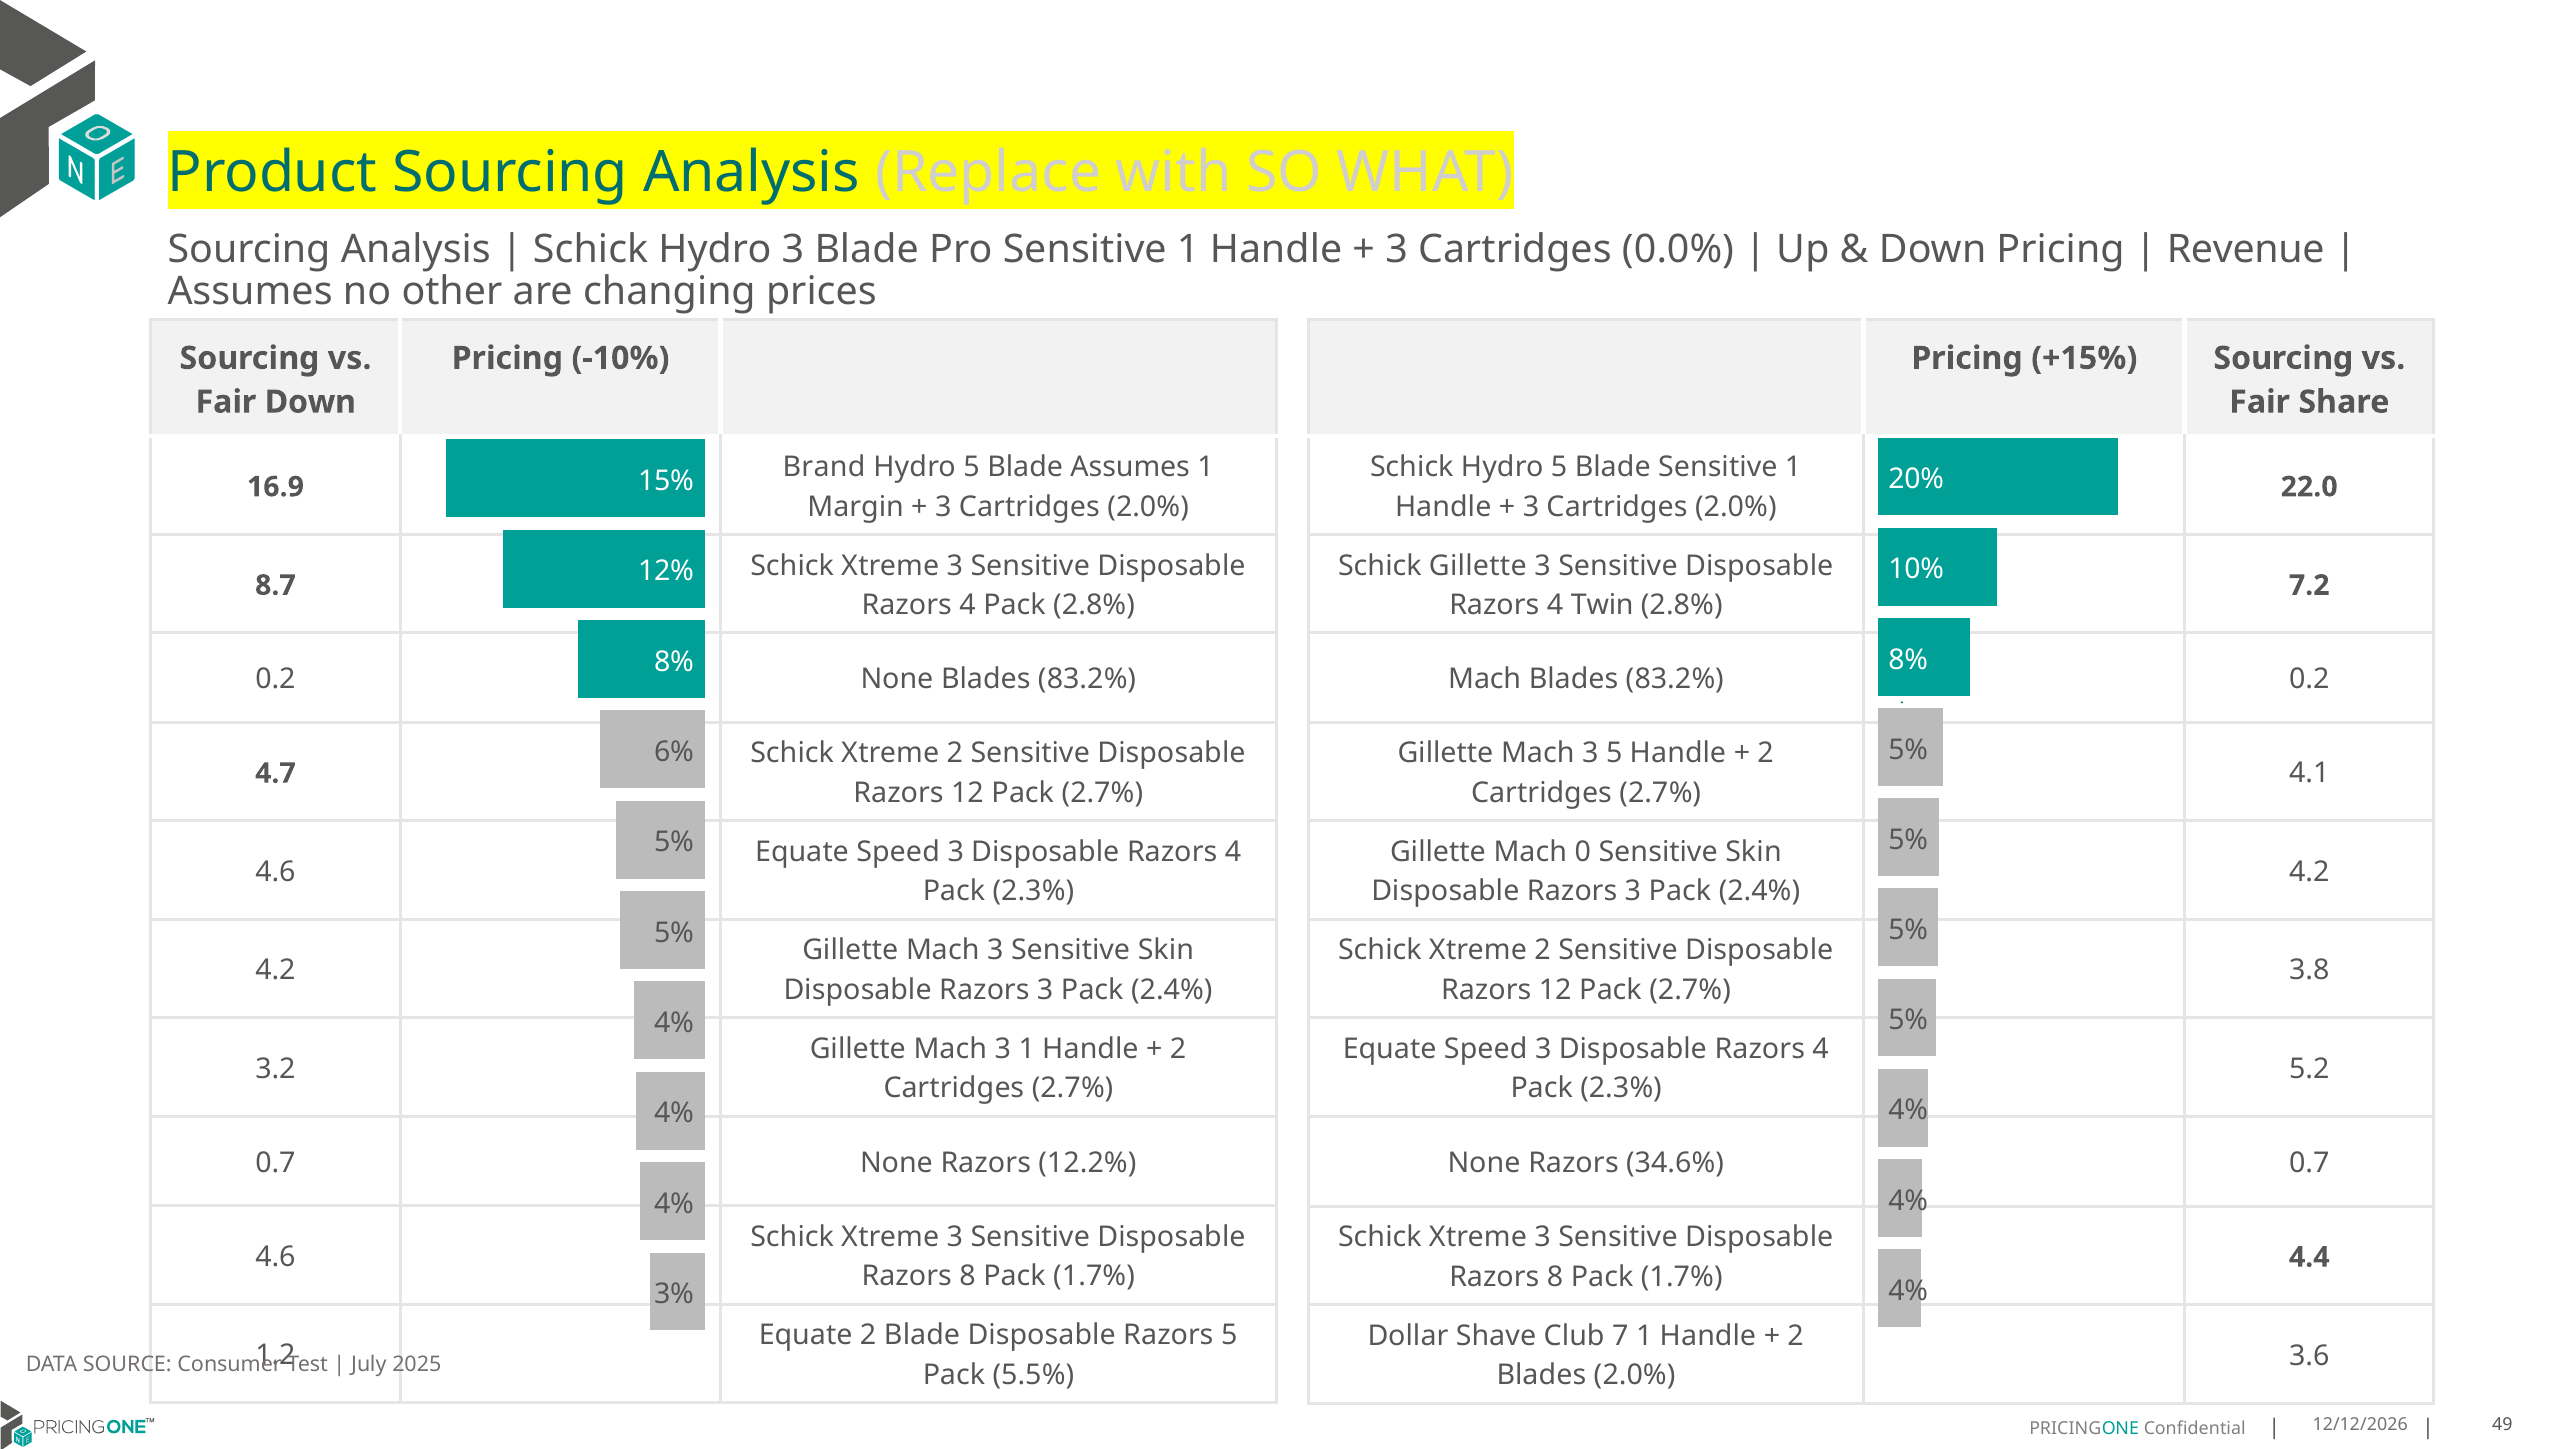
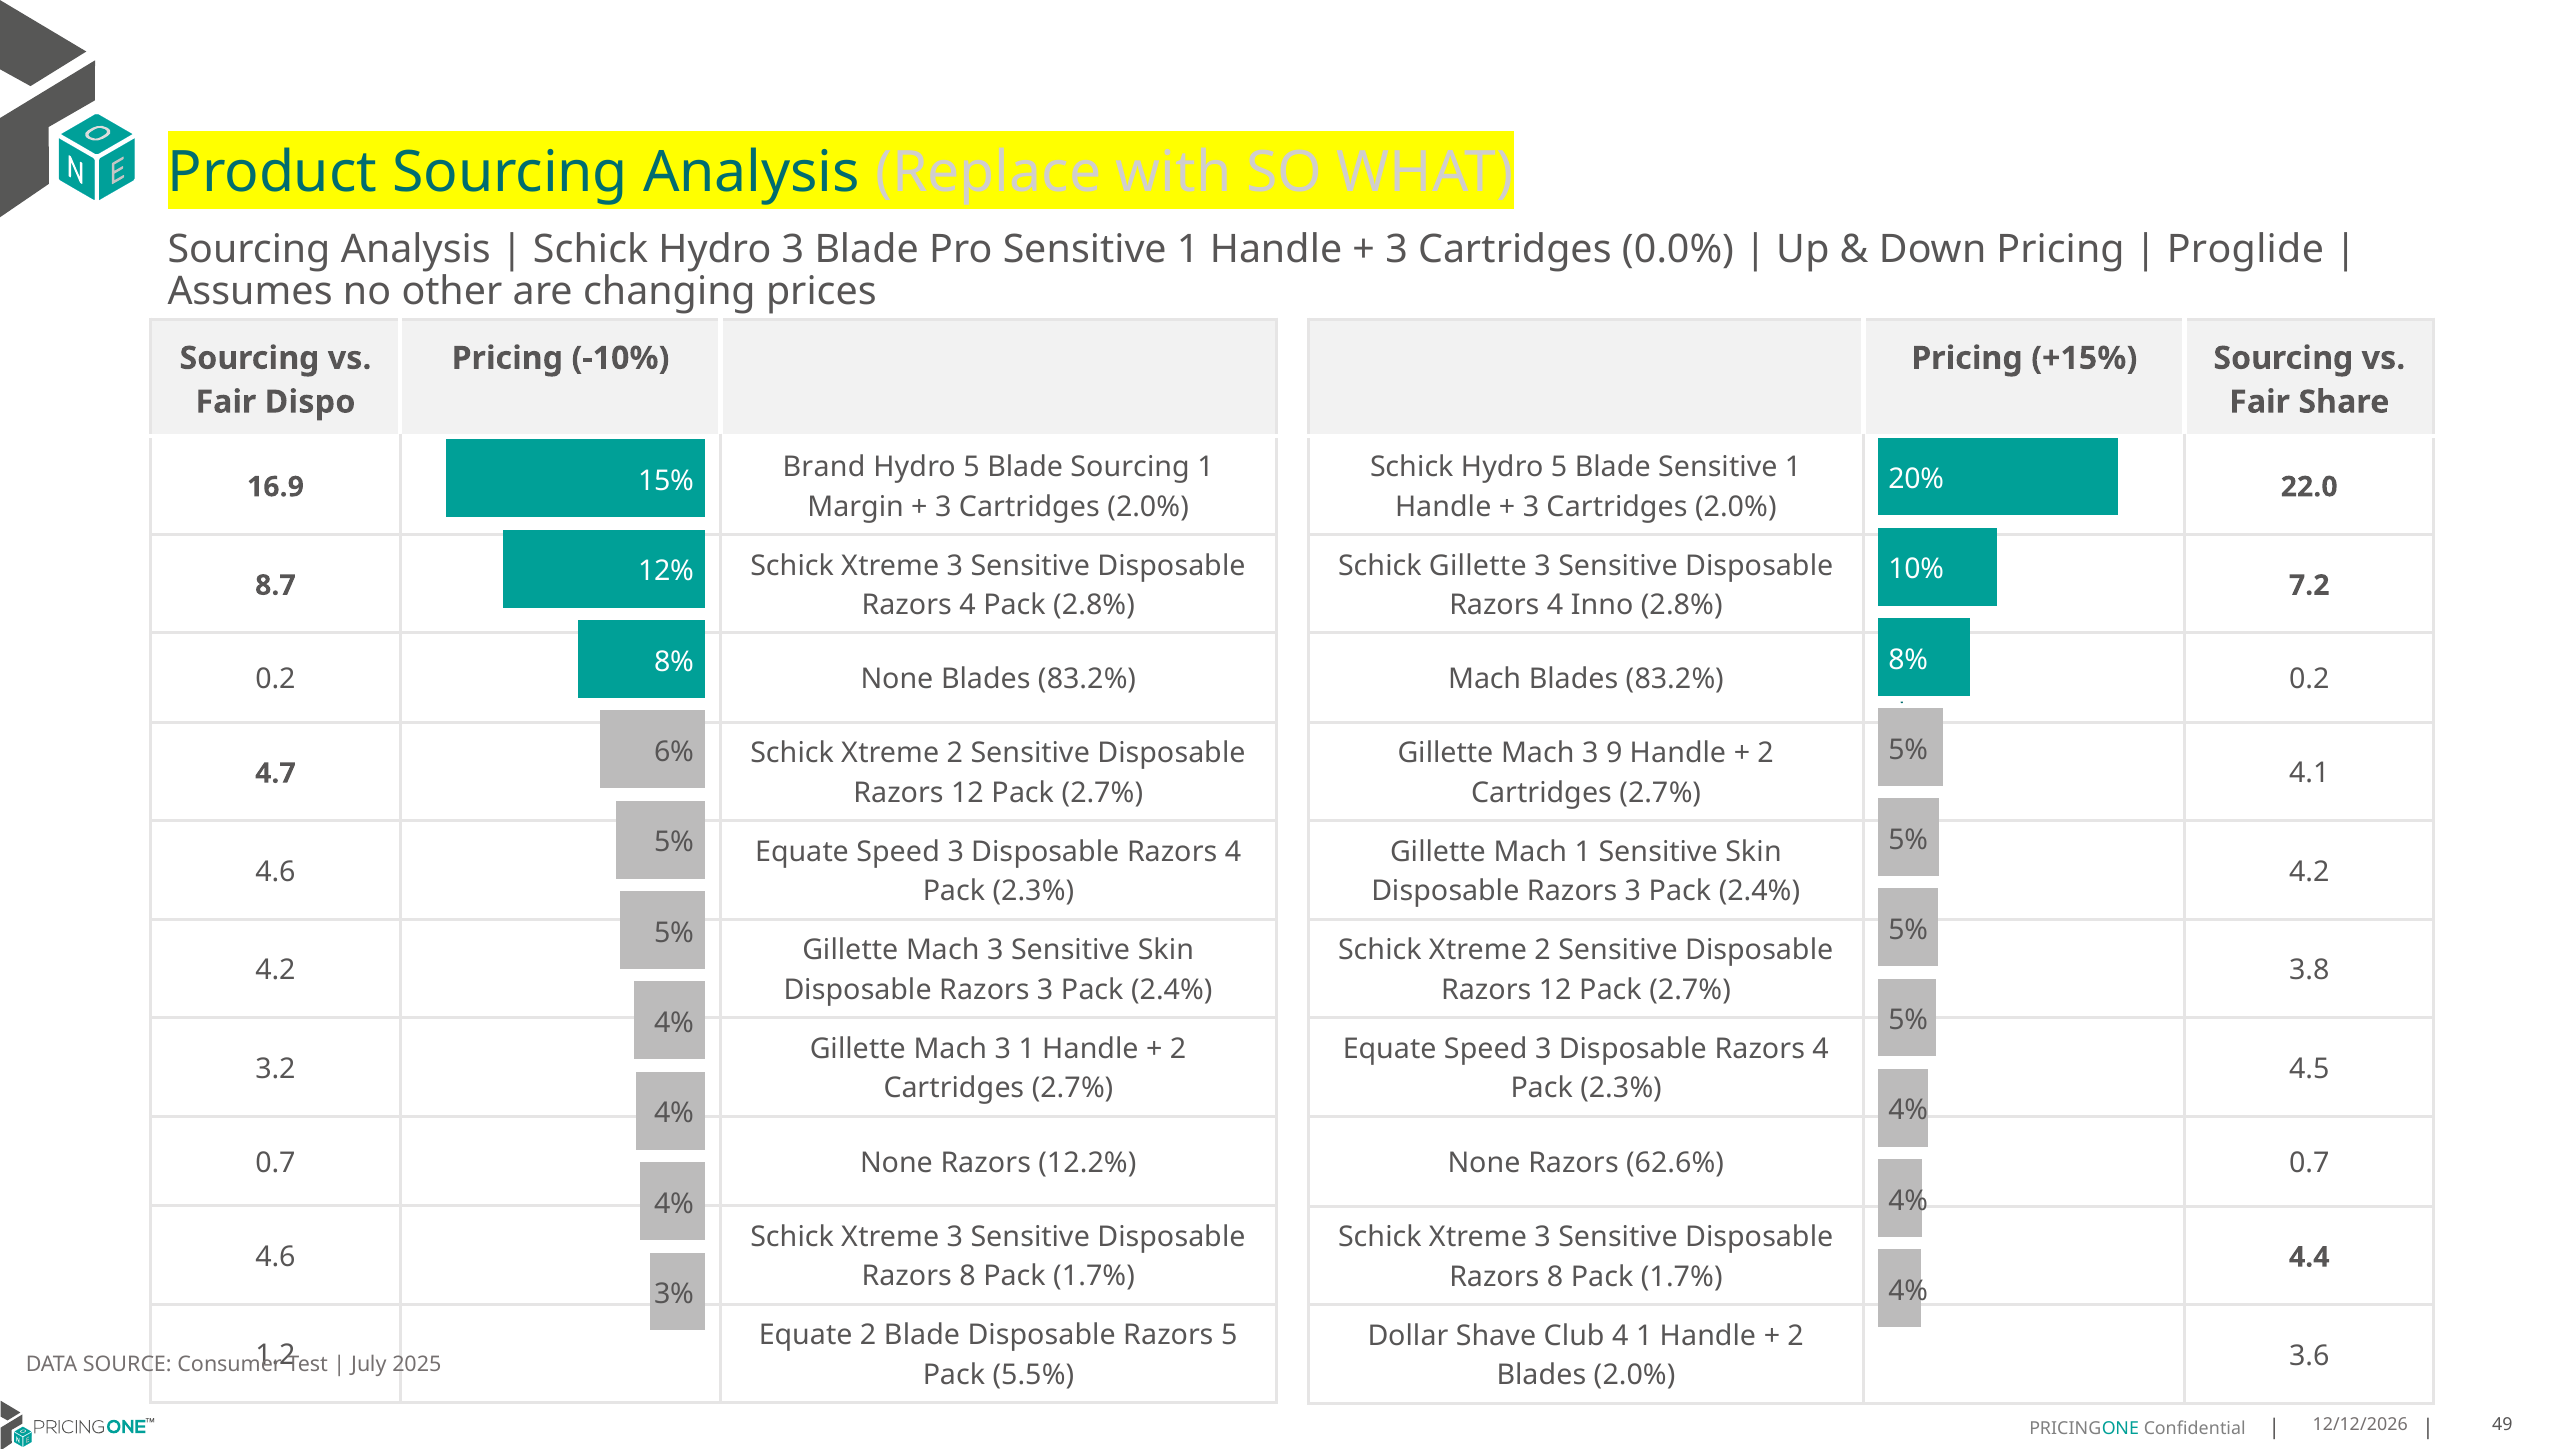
Revenue: Revenue -> Proglide
Fair Down: Down -> Dispo
Blade Assumes: Assumes -> Sourcing
Twin: Twin -> Inno
3 5: 5 -> 9
Mach 0: 0 -> 1
5.2: 5.2 -> 4.5
34.6%: 34.6% -> 62.6%
Club 7: 7 -> 4
